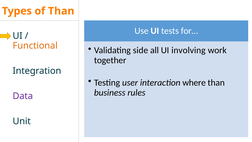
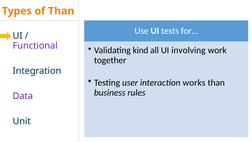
Functional colour: orange -> purple
side: side -> kind
where: where -> works
